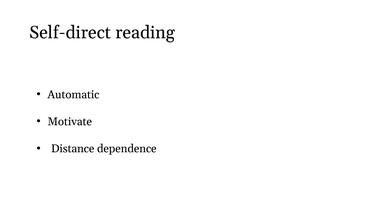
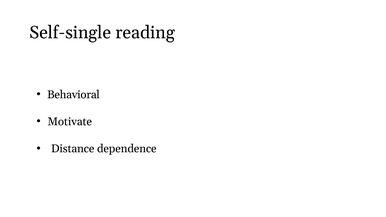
Self-direct: Self-direct -> Self-single
Automatic: Automatic -> Behavioral
